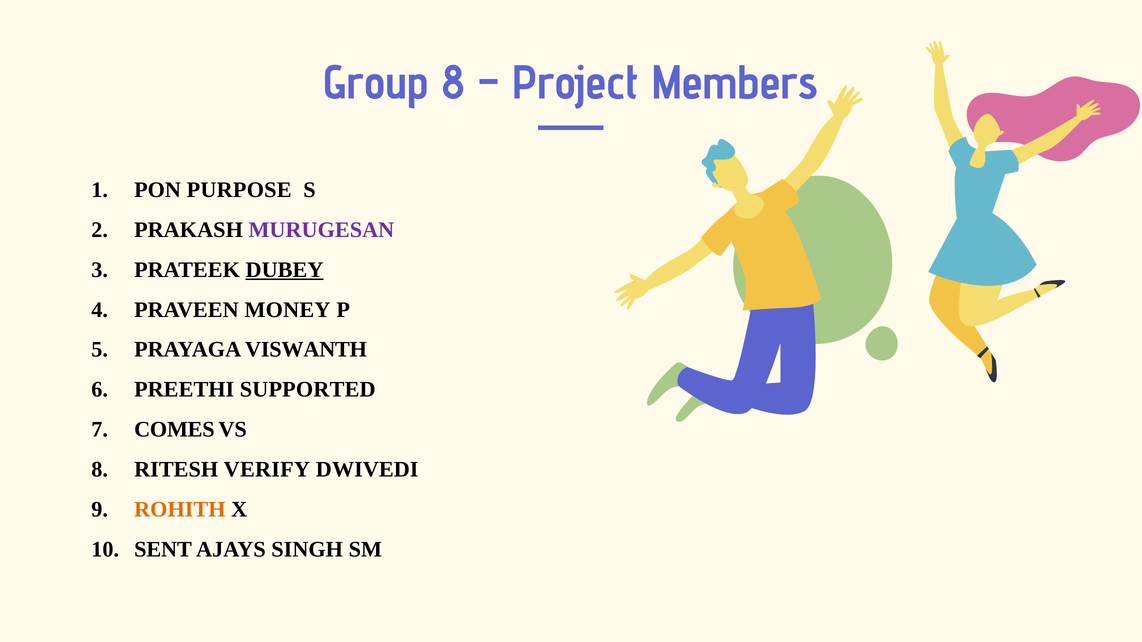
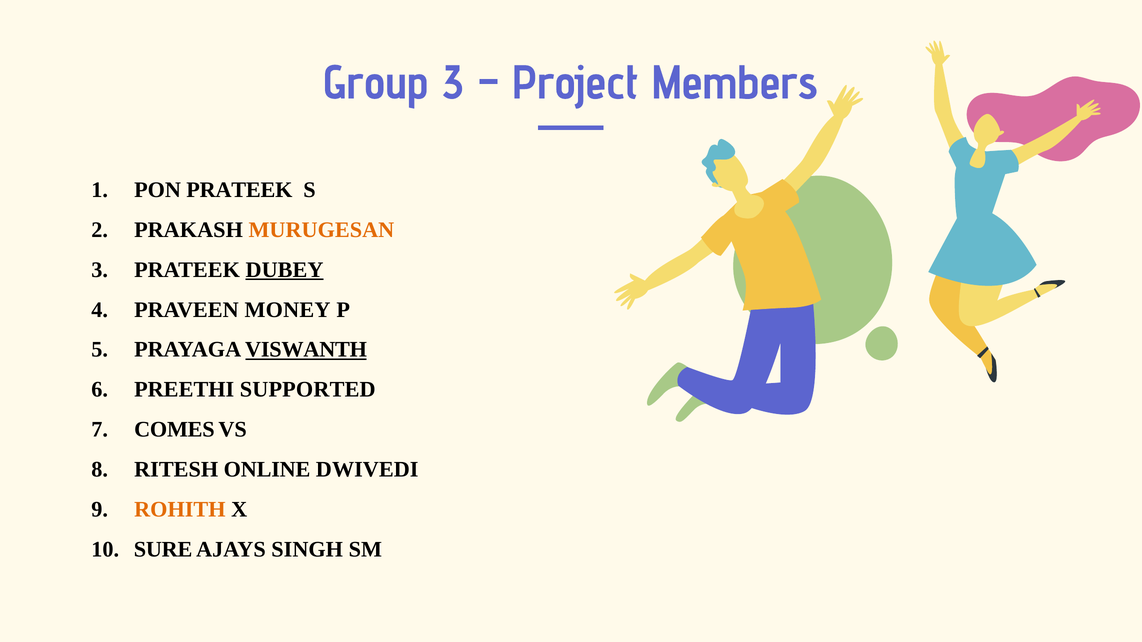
Group 8: 8 -> 3
PON PURPOSE: PURPOSE -> PRATEEK
MURUGESAN colour: purple -> orange
VISWANTH underline: none -> present
VERIFY: VERIFY -> ONLINE
SENT: SENT -> SURE
